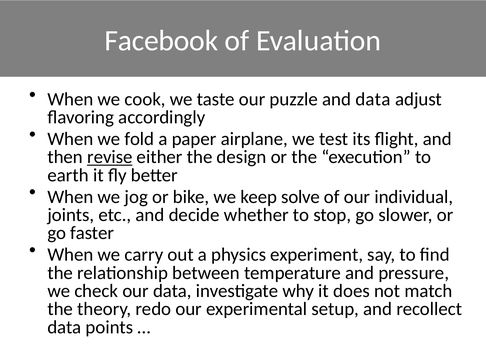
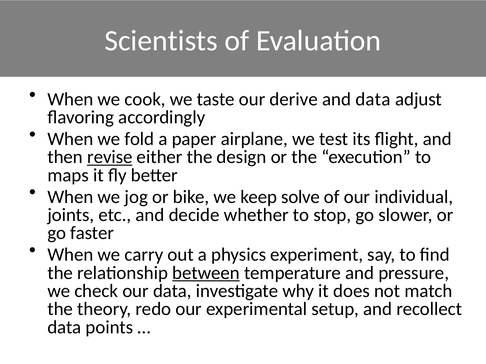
Facebook: Facebook -> Scientists
puzzle: puzzle -> derive
earth: earth -> maps
between underline: none -> present
